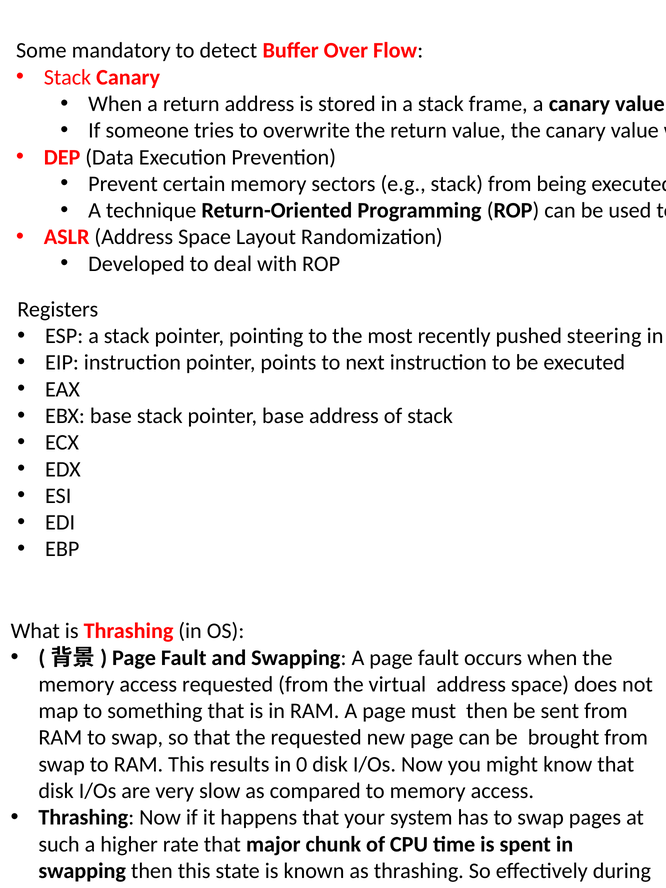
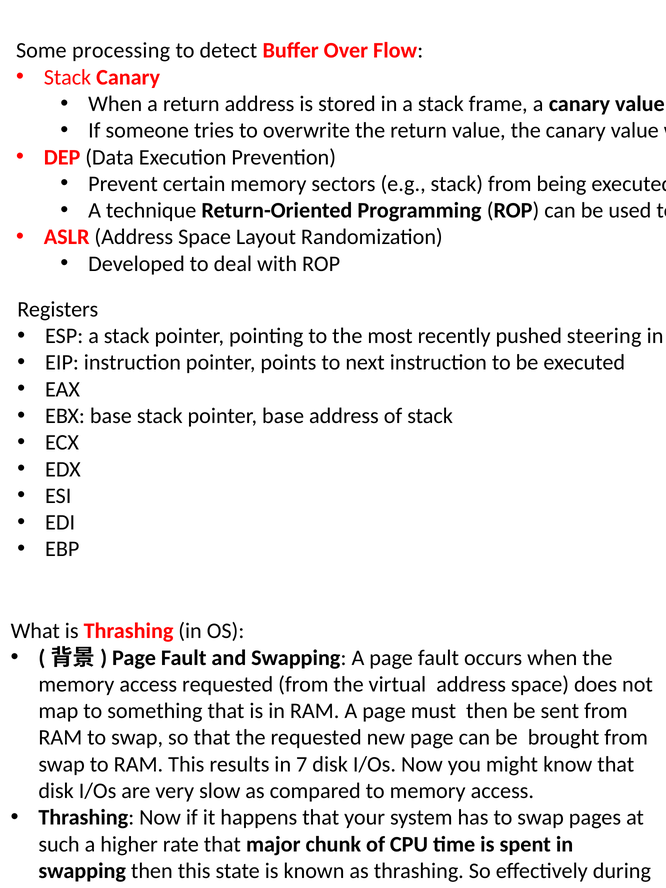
mandatory: mandatory -> processing
0: 0 -> 7
